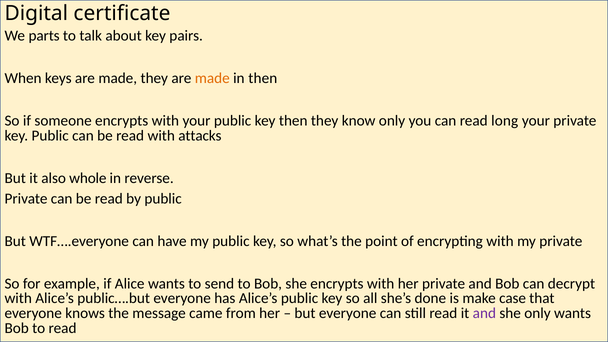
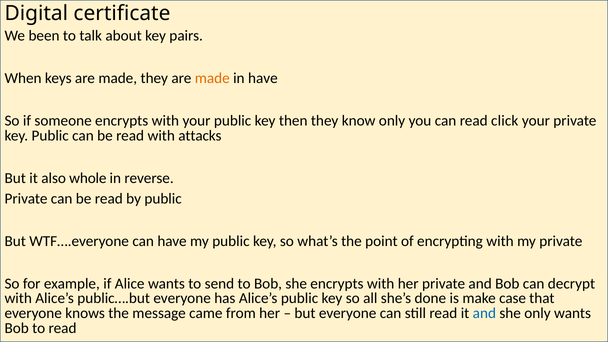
parts: parts -> been
in then: then -> have
long: long -> click
and at (484, 313) colour: purple -> blue
